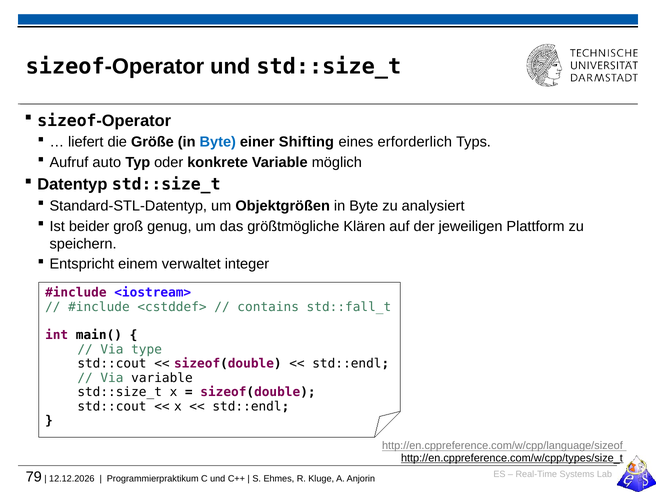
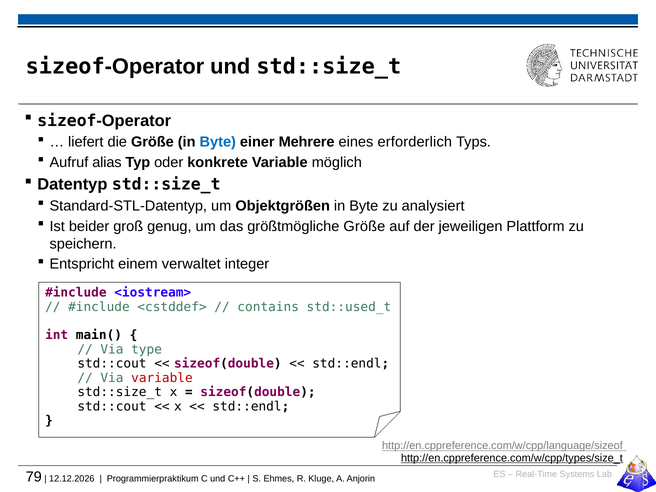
Shifting: Shifting -> Mehrere
auto: auto -> alias
größtmögliche Klären: Klären -> Größe
std::fall_t: std::fall_t -> std::used_t
variable at (162, 378) colour: black -> red
